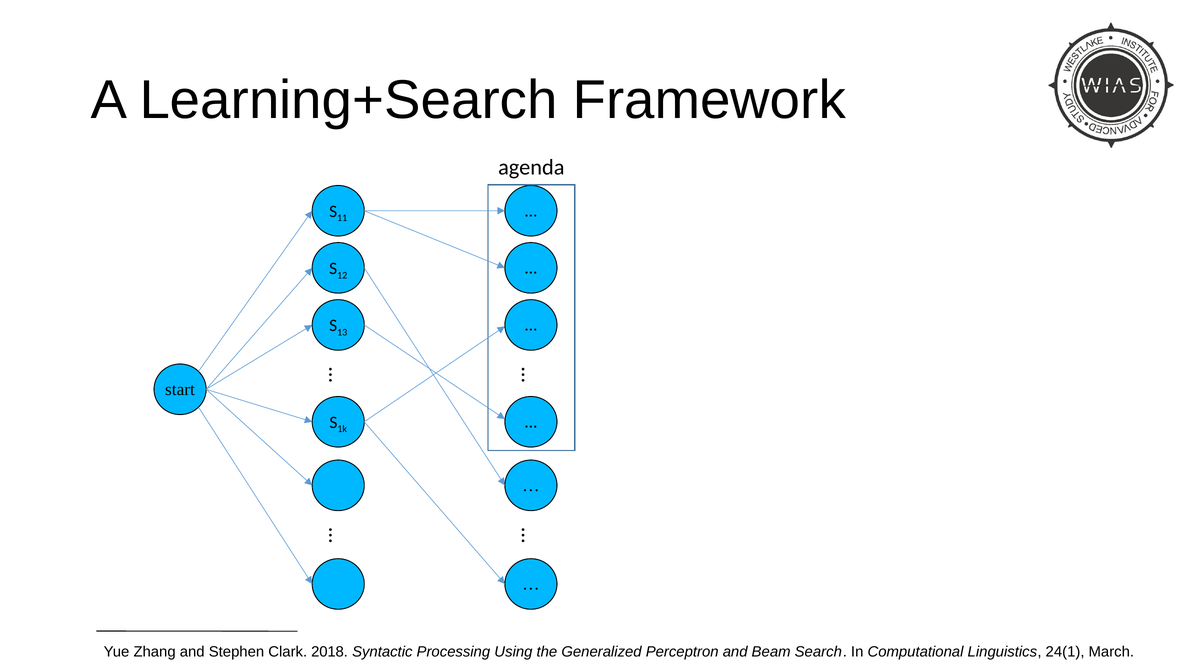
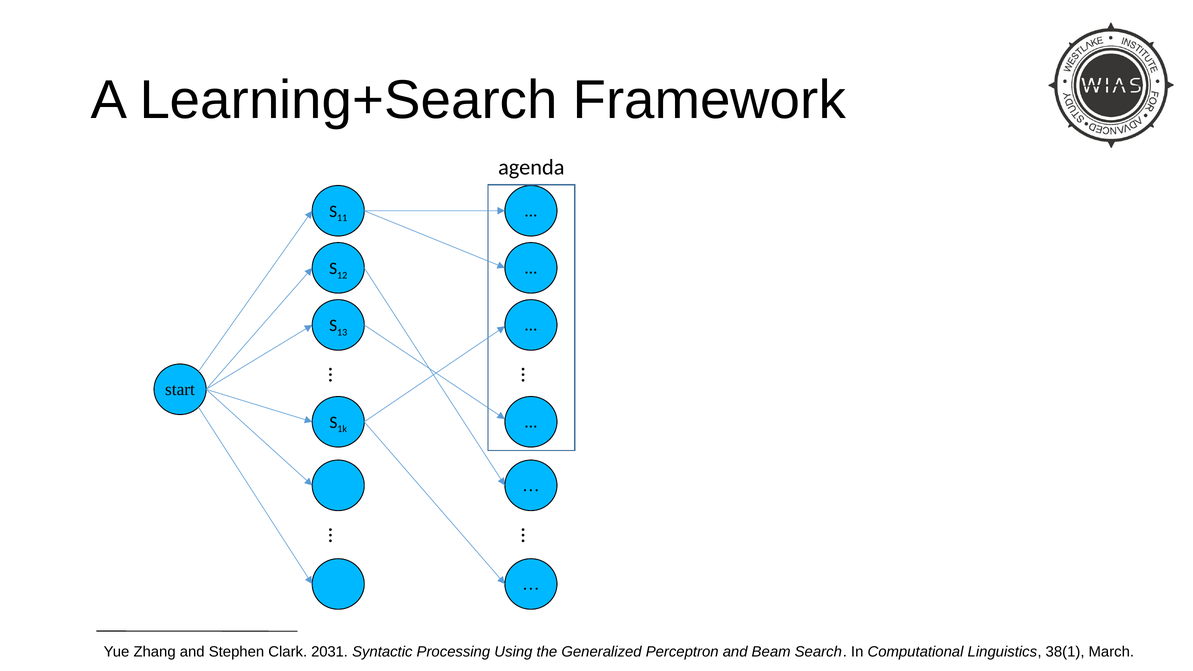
2018: 2018 -> 2031
24(1: 24(1 -> 38(1
